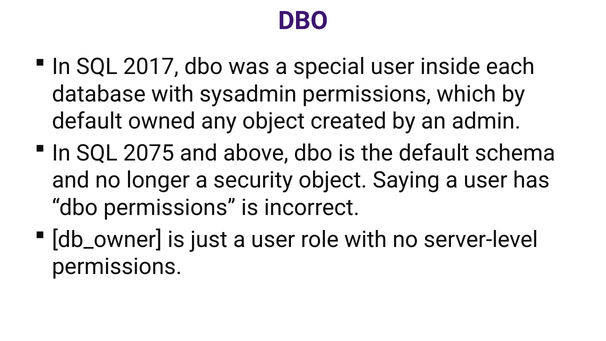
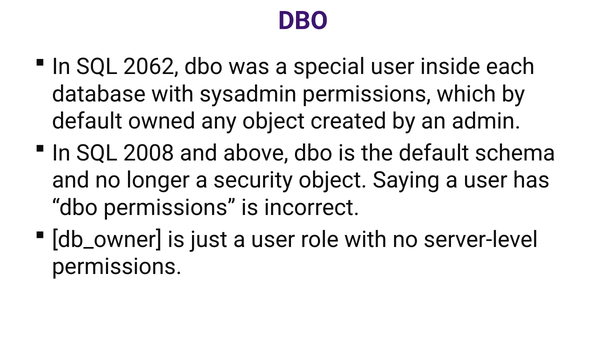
2017: 2017 -> 2062
2075: 2075 -> 2008
